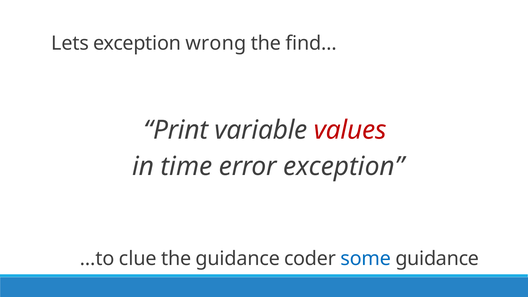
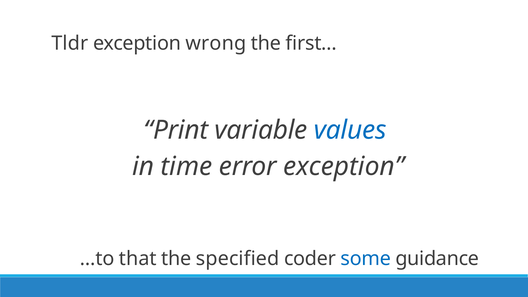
Lets: Lets -> Tldr
find…: find… -> first…
values colour: red -> blue
clue: clue -> that
the guidance: guidance -> specified
